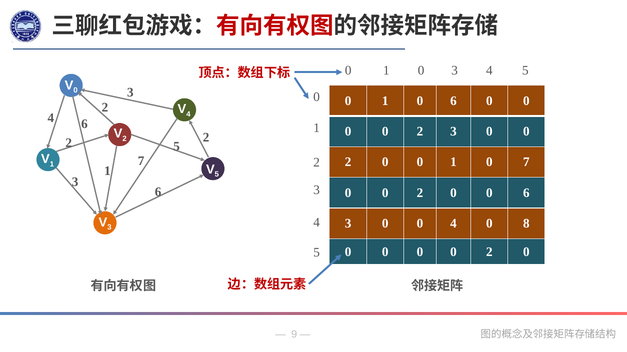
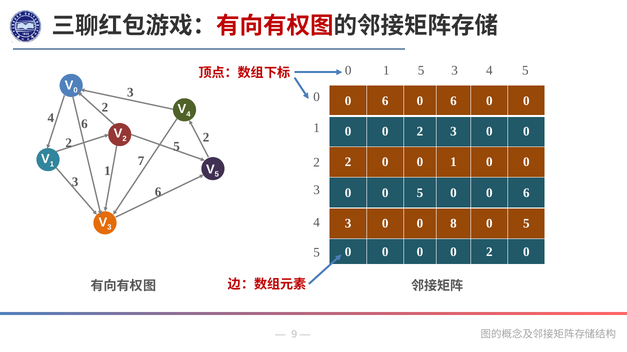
0 at (421, 70): 0 -> 5
1 at (385, 101): 1 -> 6
1 0 7: 7 -> 0
2 at (420, 193): 2 -> 5
0 4: 4 -> 8
8 at (526, 224): 8 -> 5
